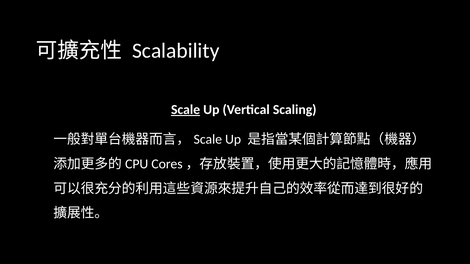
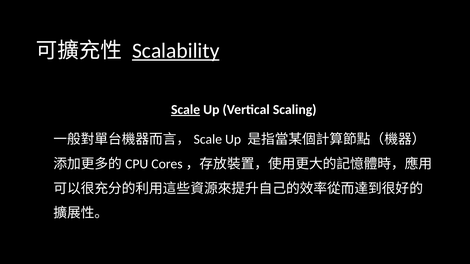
Scalability underline: none -> present
